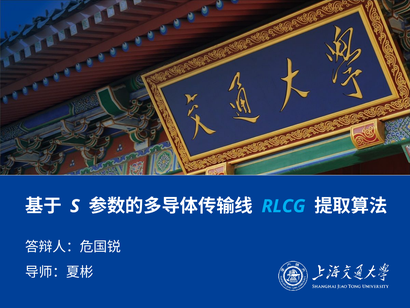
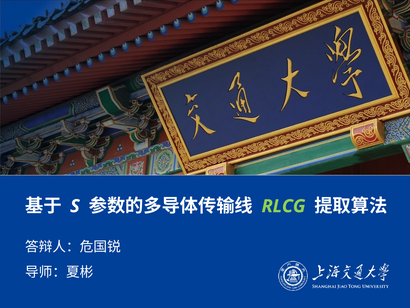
RLCG colour: light blue -> light green
